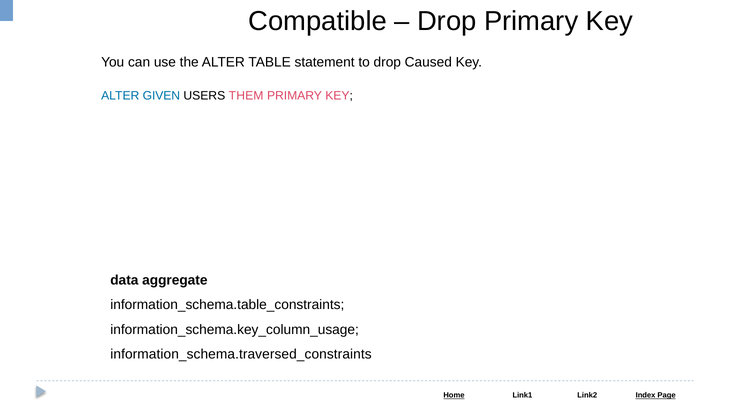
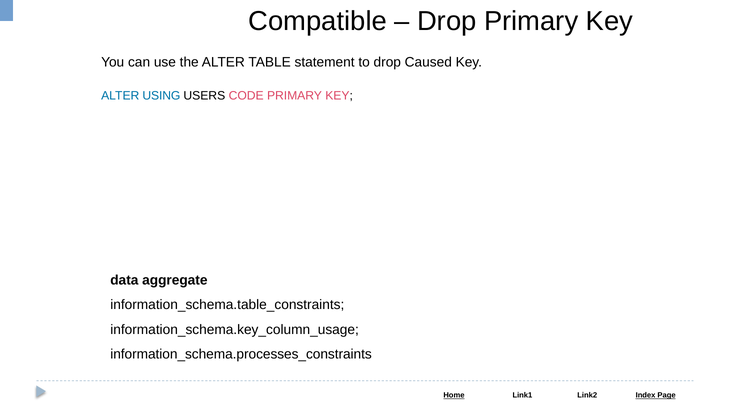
GIVEN: GIVEN -> USING
THEM: THEM -> CODE
information_schema.traversed_constraints: information_schema.traversed_constraints -> information_schema.processes_constraints
